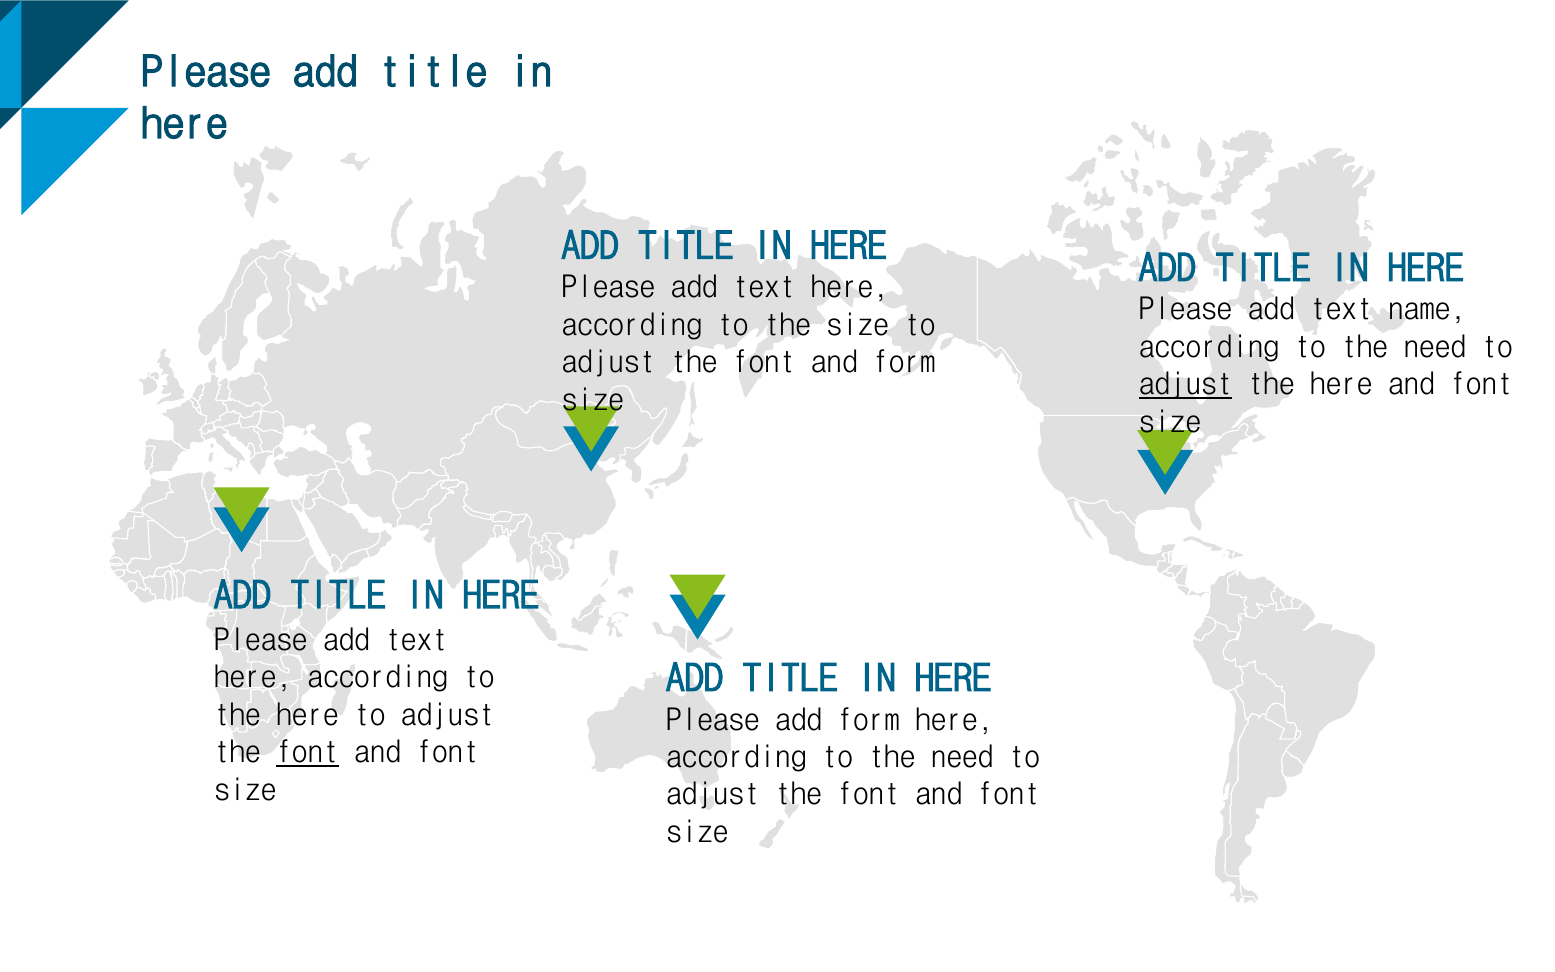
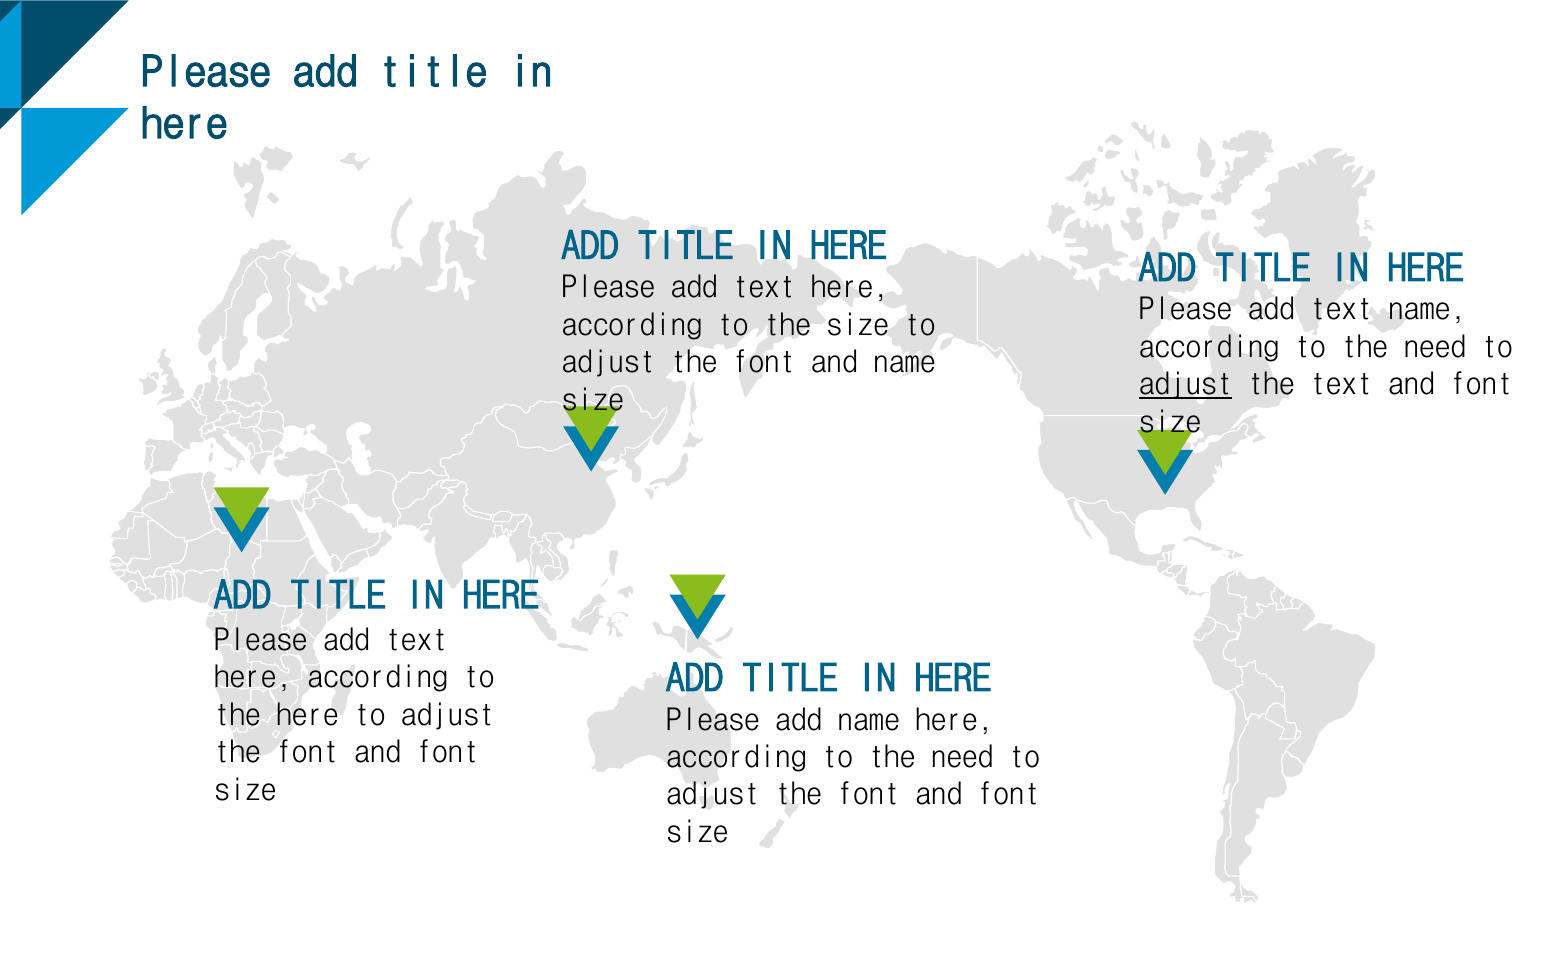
and form: form -> name
here at (1341, 384): here -> text
add form: form -> name
font at (308, 752) underline: present -> none
